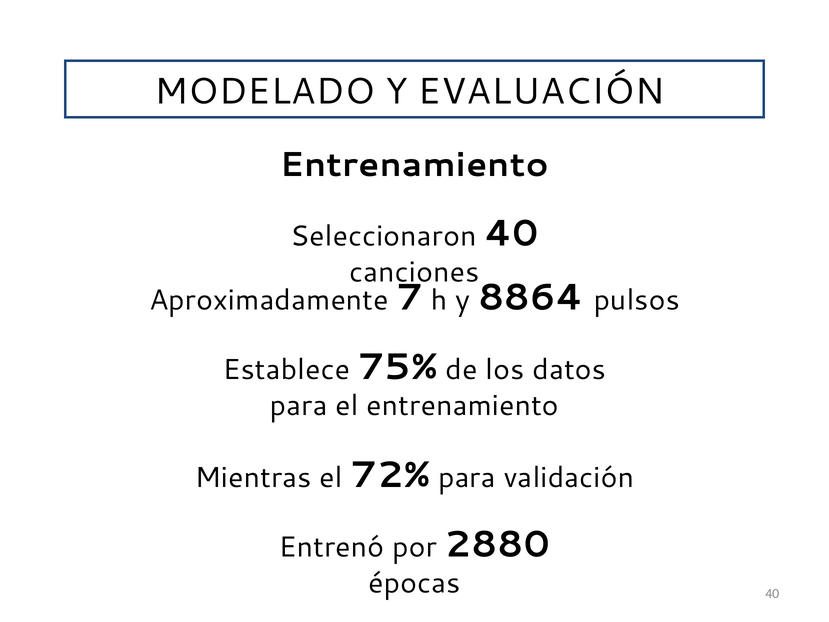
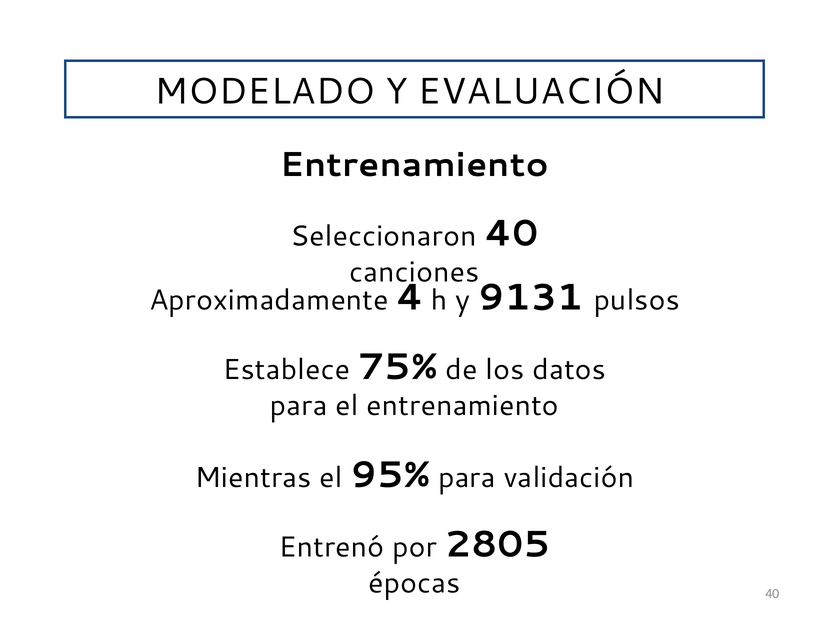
7: 7 -> 4
8864: 8864 -> 9131
72%: 72% -> 95%
2880: 2880 -> 2805
